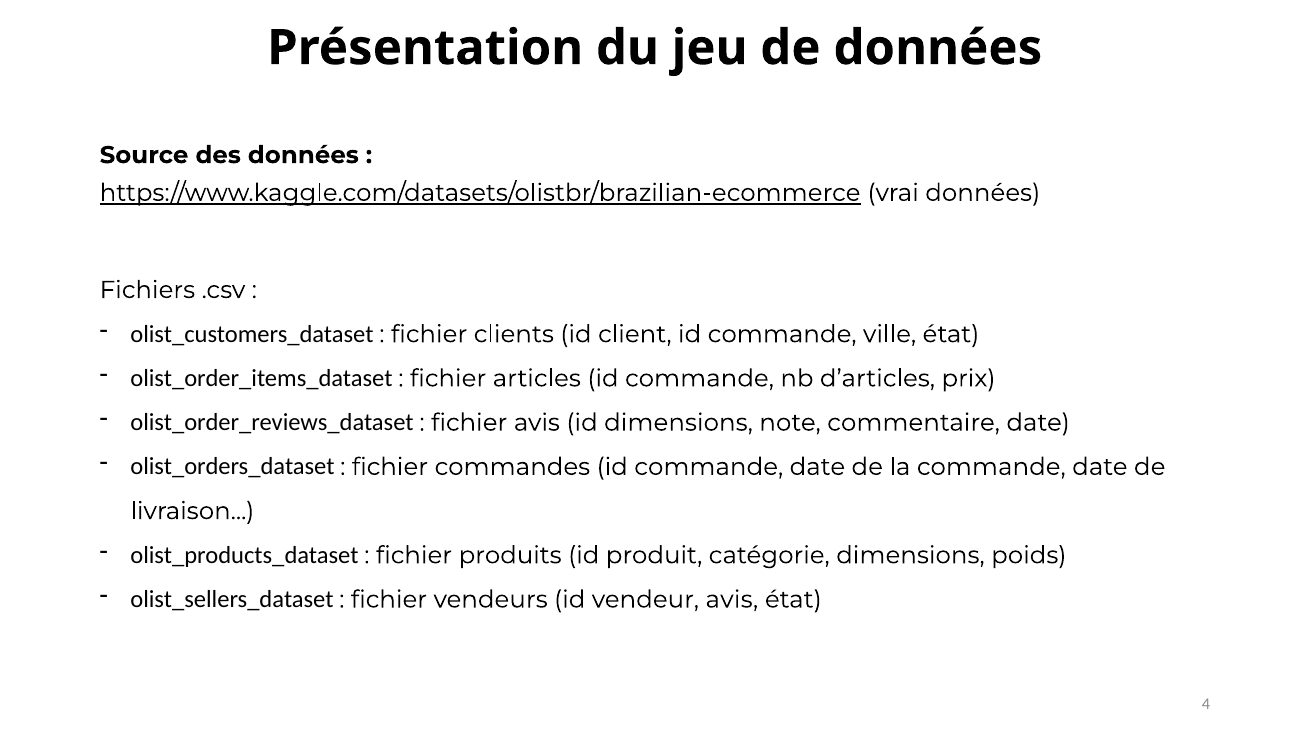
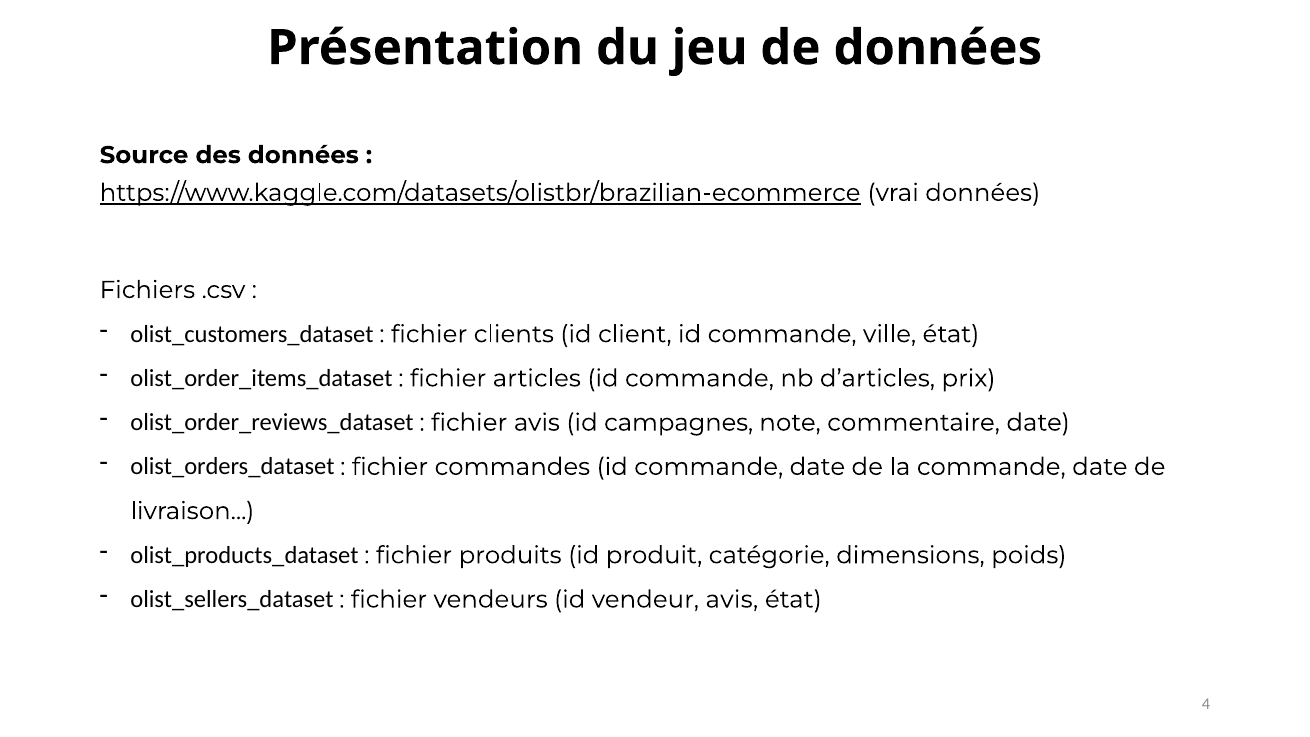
id dimensions: dimensions -> campagnes
